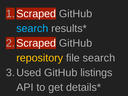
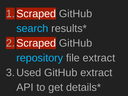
repository colour: yellow -> light blue
file search: search -> extract
GitHub listings: listings -> extract
